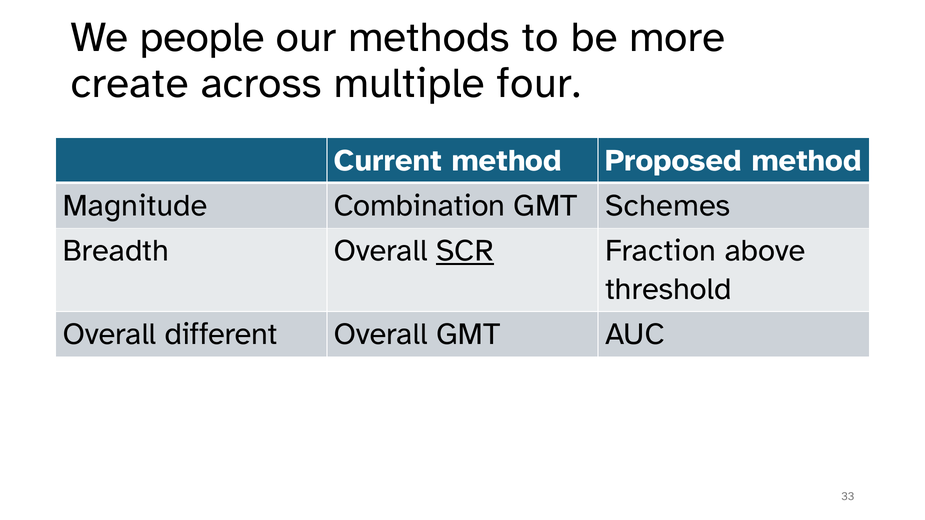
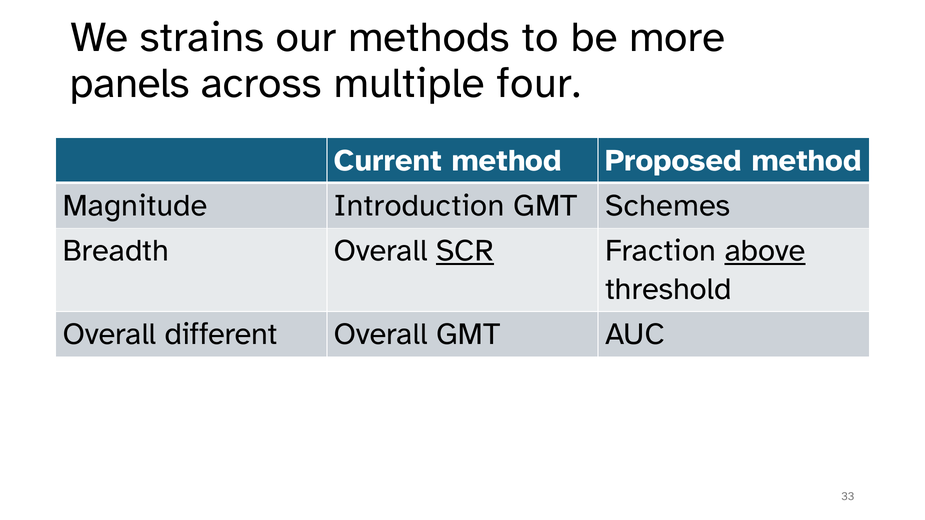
people: people -> strains
create: create -> panels
Combination: Combination -> Introduction
above underline: none -> present
